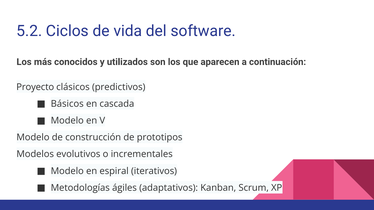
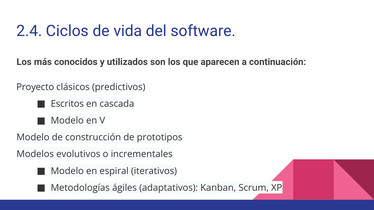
5.2: 5.2 -> 2.4
Básicos: Básicos -> Escritos
